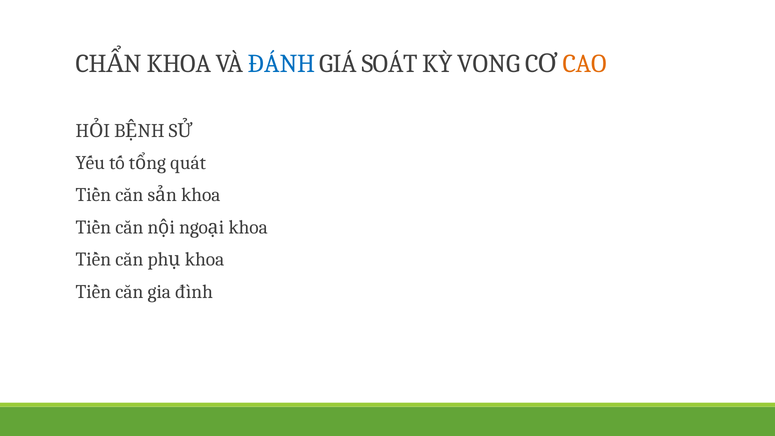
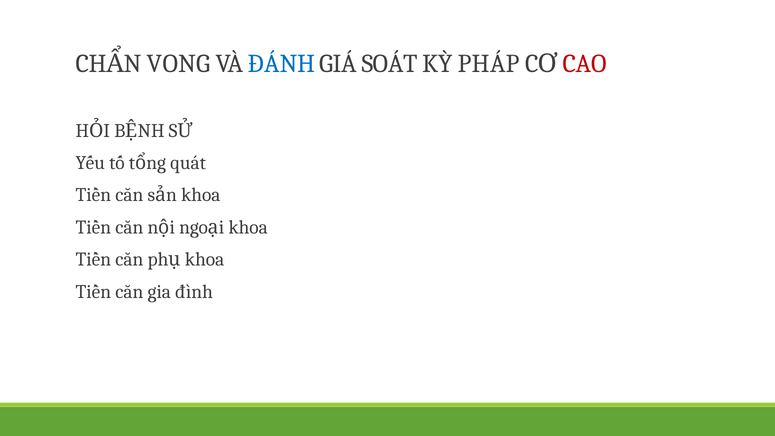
KHOA at (179, 64): KHOA -> VONG
VONG: VONG -> PHÁP
CAO colour: orange -> red
